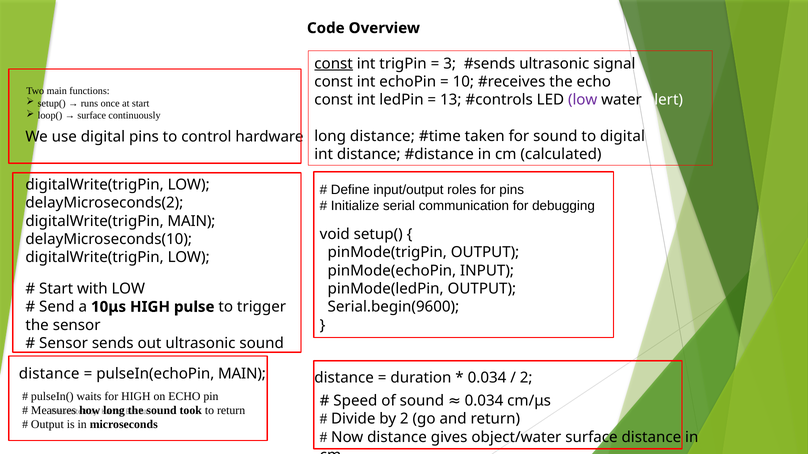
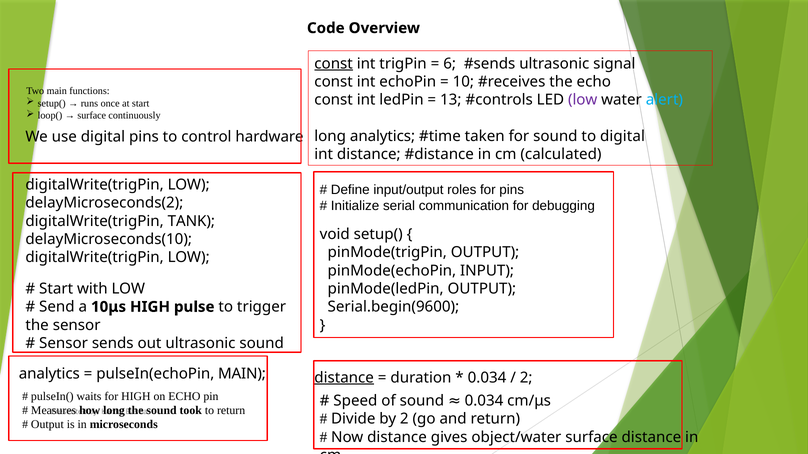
3: 3 -> 6
alert colour: white -> light blue
long distance: distance -> analytics
digitalWrite(trigPin MAIN: MAIN -> TANK
distance at (49, 374): distance -> analytics
distance at (344, 378) underline: none -> present
